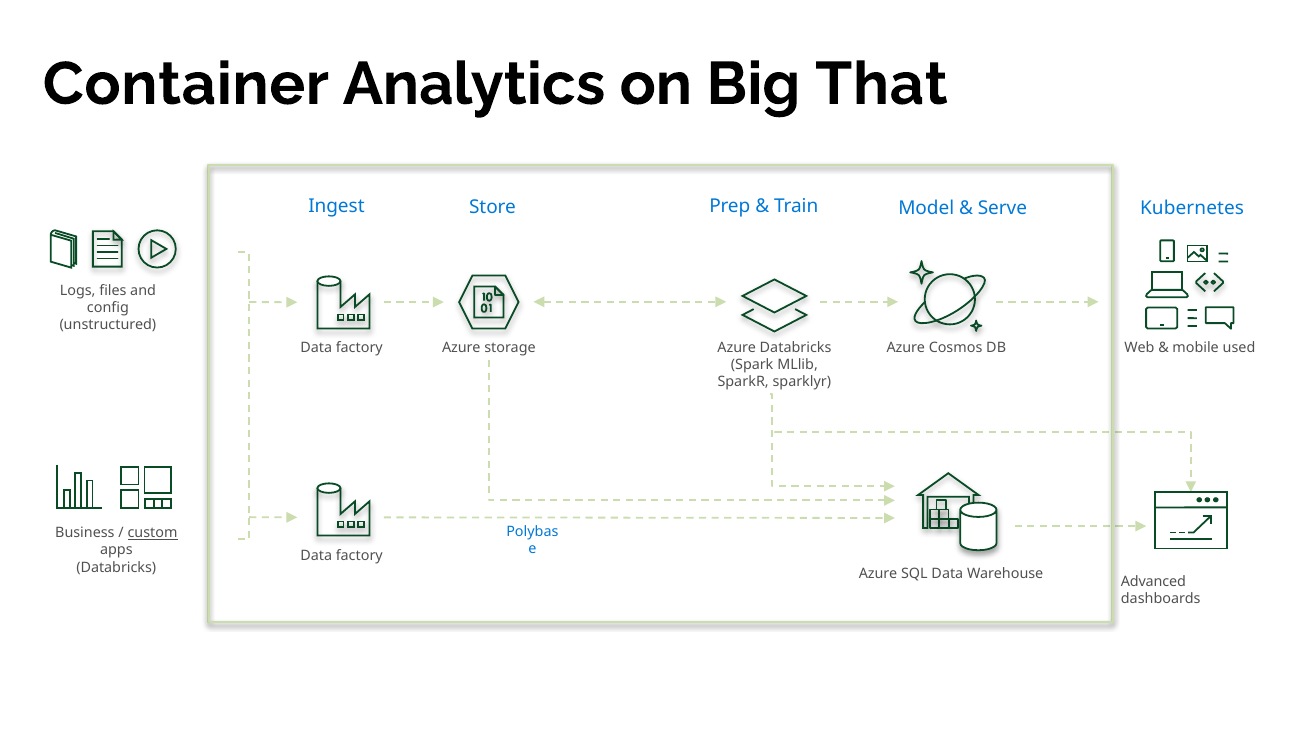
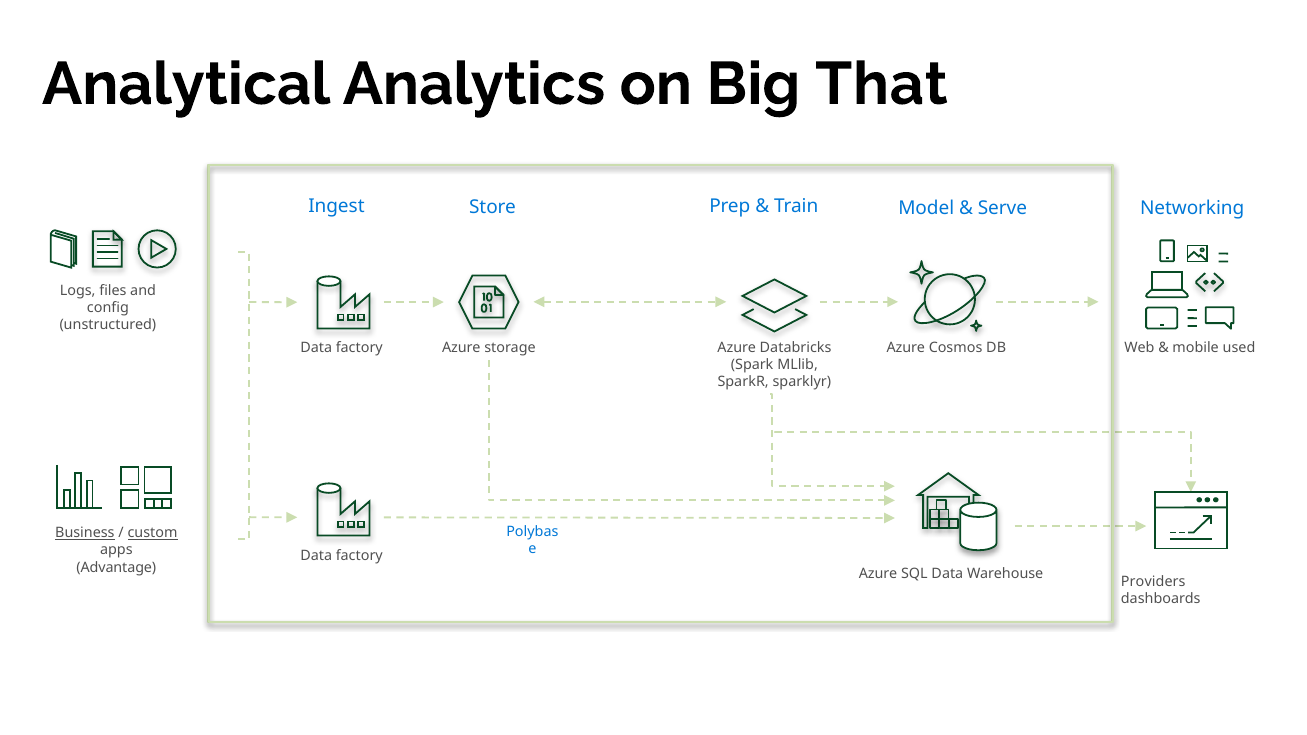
Container: Container -> Analytical
Kubernetes: Kubernetes -> Networking
Business underline: none -> present
Databricks at (116, 568): Databricks -> Advantage
Advanced: Advanced -> Providers
